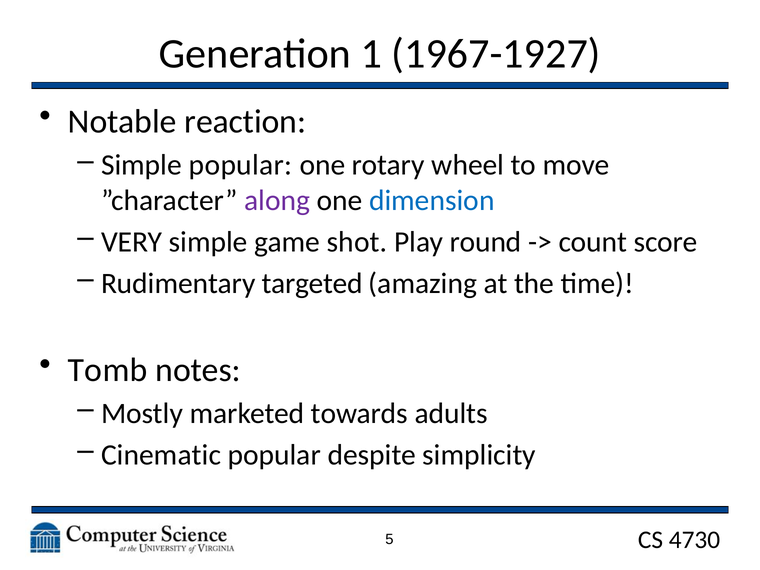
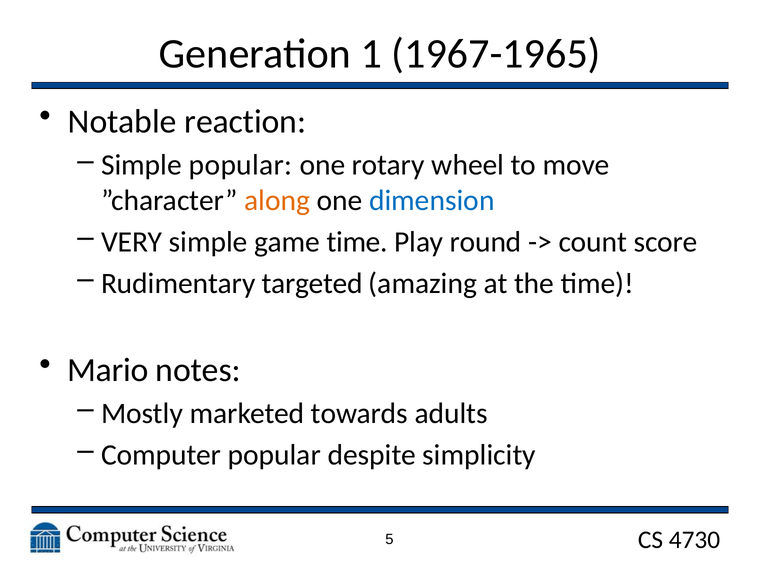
1967-1927: 1967-1927 -> 1967-1965
along colour: purple -> orange
game shot: shot -> time
Tomb: Tomb -> Mario
Cinematic: Cinematic -> Computer
